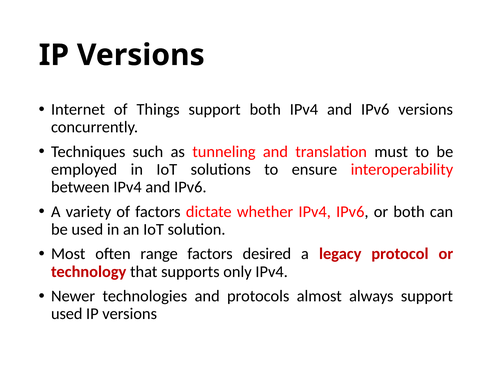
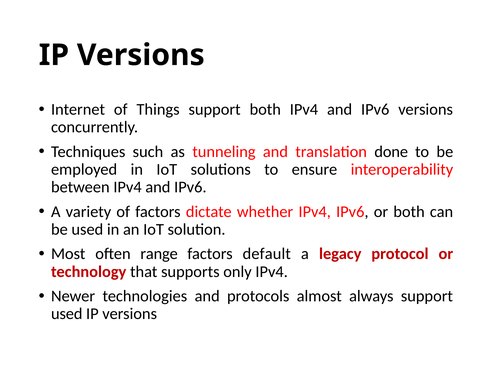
must: must -> done
desired: desired -> default
